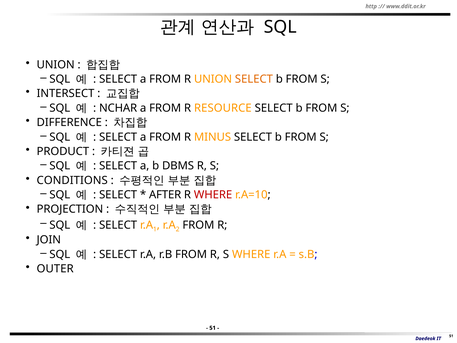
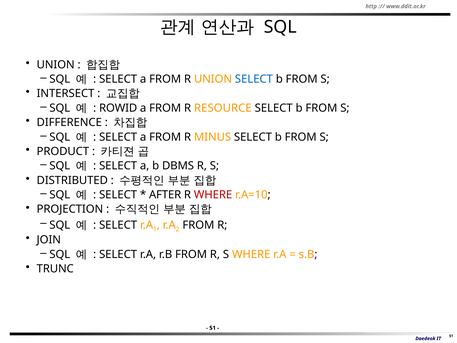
SELECT at (254, 79) colour: orange -> blue
NCHAR: NCHAR -> ROWID
CONDITIONS: CONDITIONS -> DISTRIBUTED
OUTER: OUTER -> TRUNC
